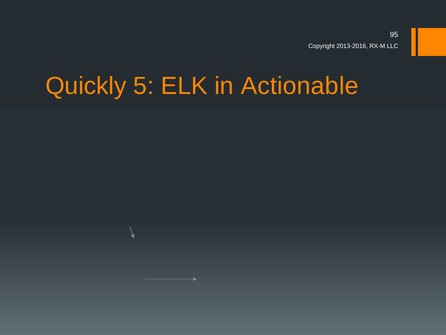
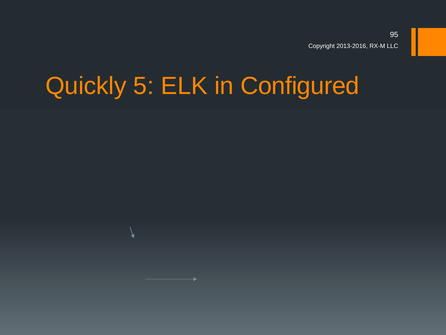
Actionable: Actionable -> Configured
